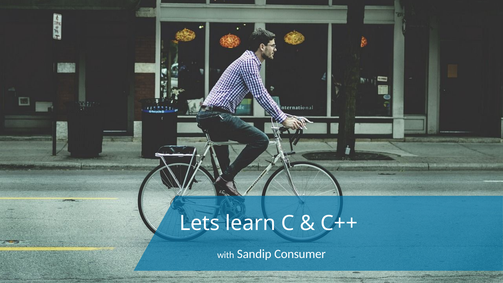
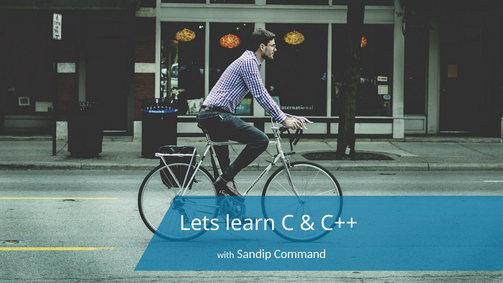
Consumer: Consumer -> Command
